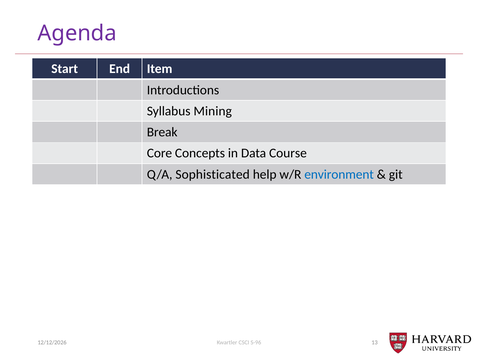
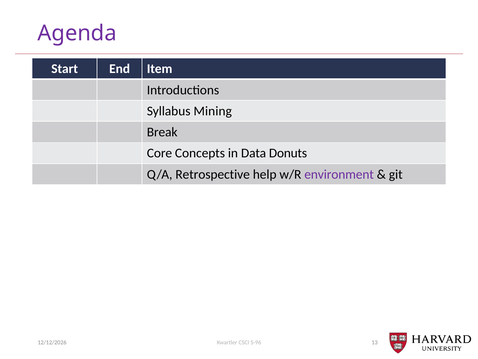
Course: Course -> Donuts
Sophisticated: Sophisticated -> Retrospective
environment colour: blue -> purple
